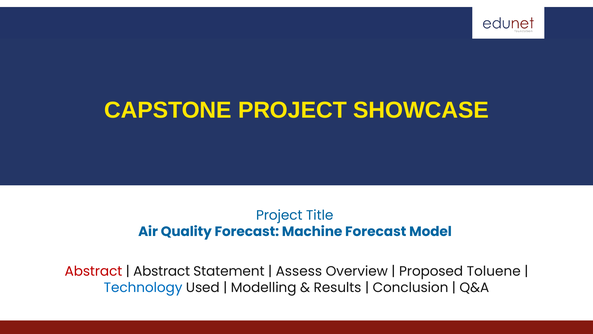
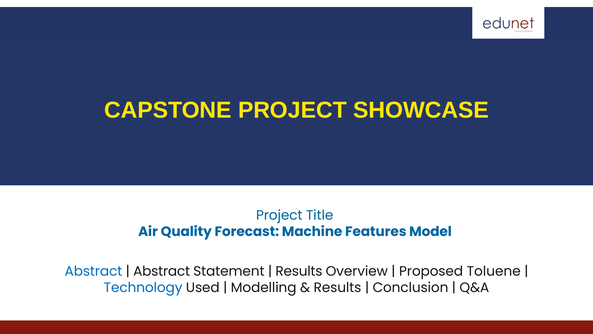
Machine Forecast: Forecast -> Features
Abstract at (93, 271) colour: red -> blue
Assess at (299, 271): Assess -> Results
